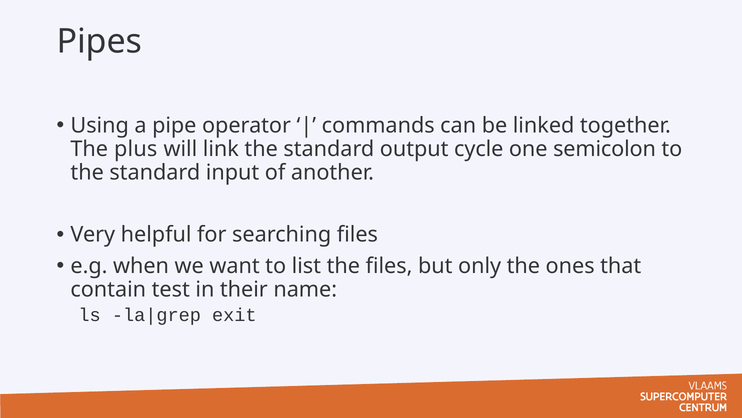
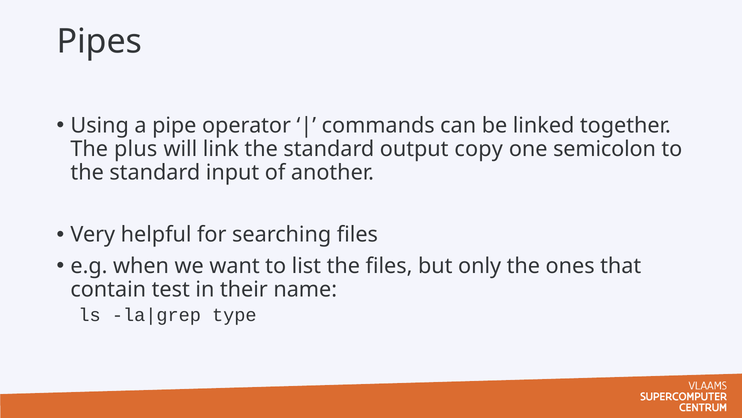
cycle: cycle -> copy
exit: exit -> type
